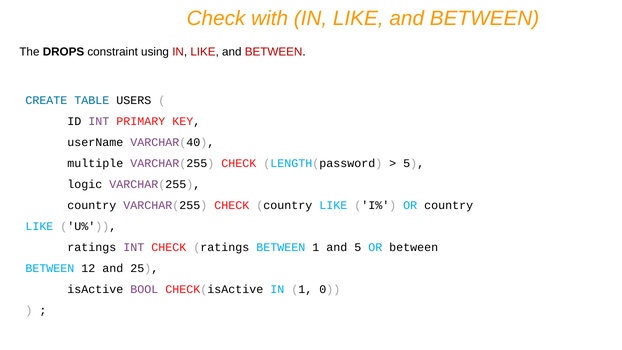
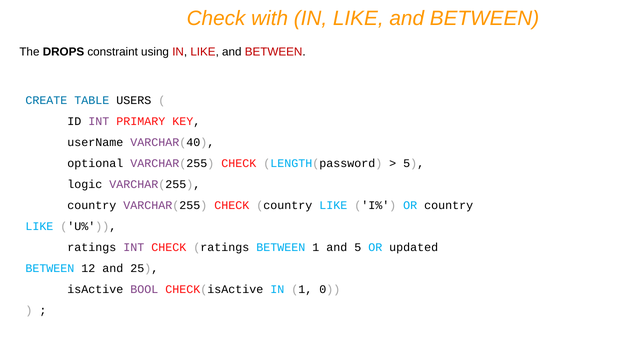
multiple: multiple -> optional
OR between: between -> updated
